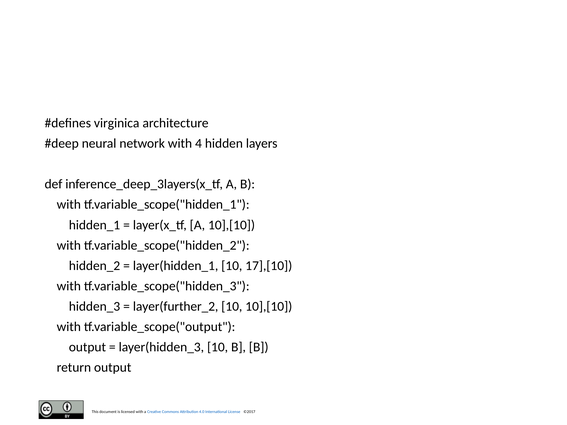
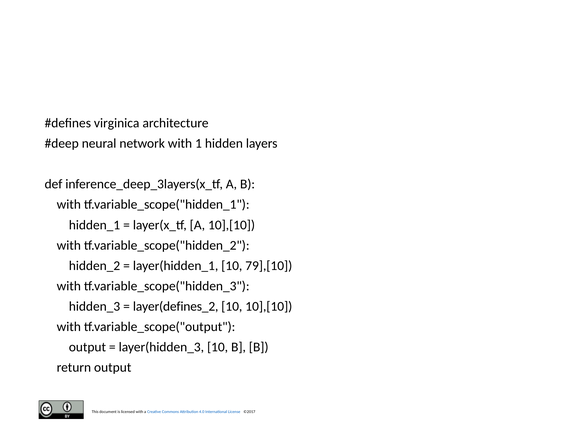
4: 4 -> 1
17],[10: 17],[10 -> 79],[10
layer(further_2: layer(further_2 -> layer(defines_2
